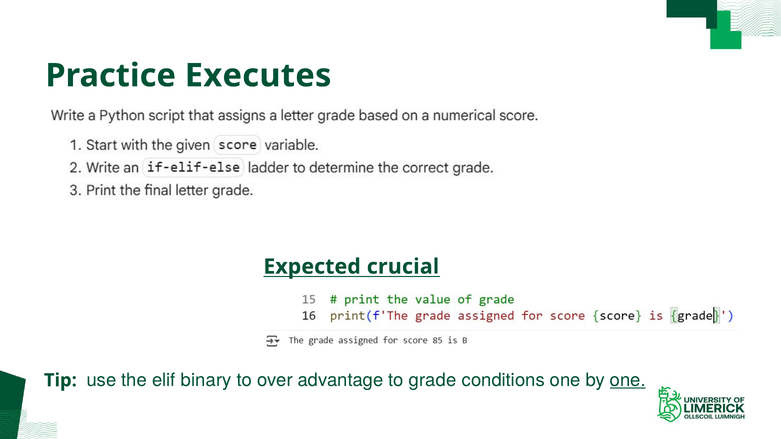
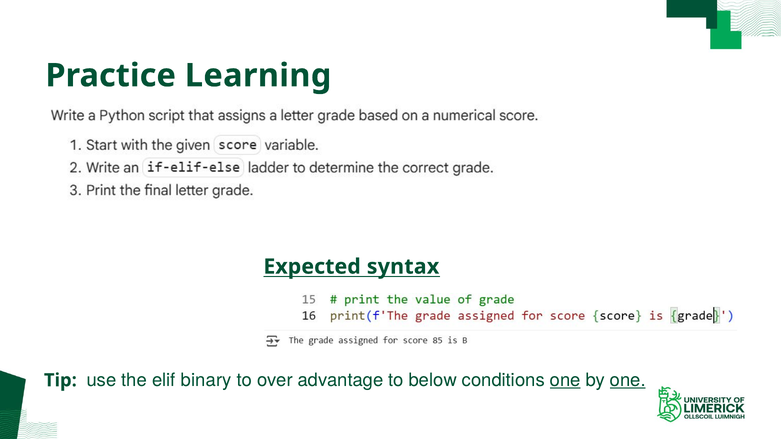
Executes: Executes -> Learning
crucial: crucial -> syntax
grade: grade -> below
one at (565, 381) underline: none -> present
